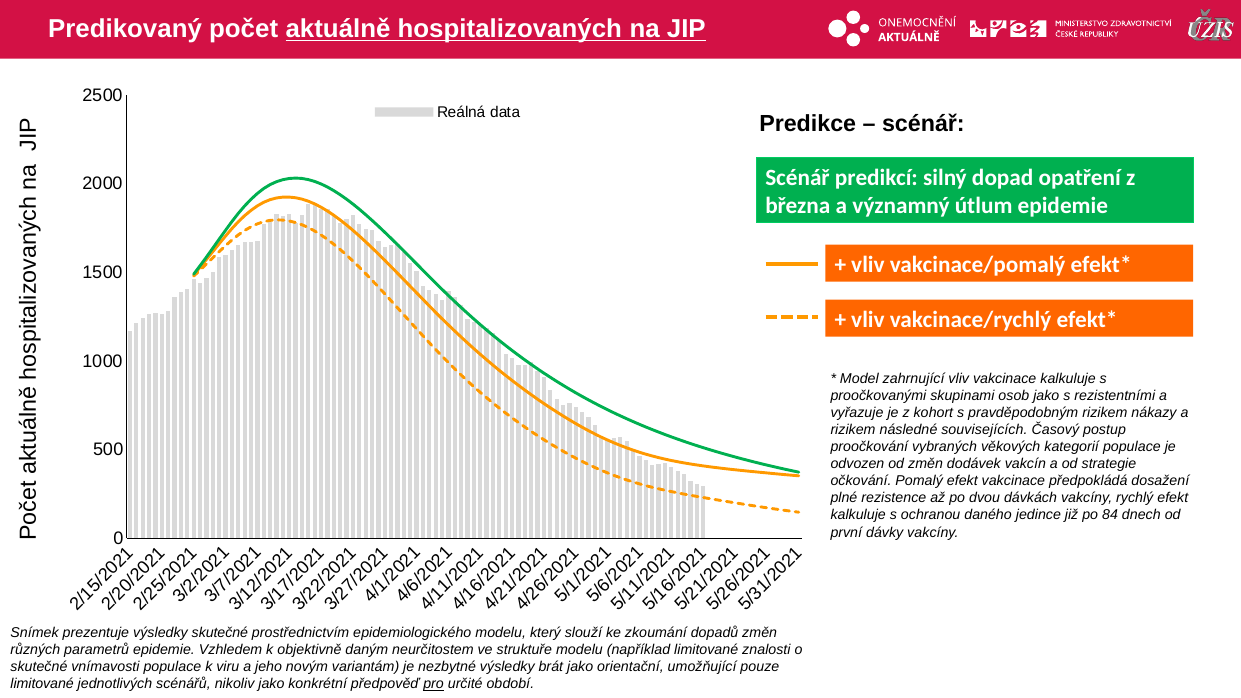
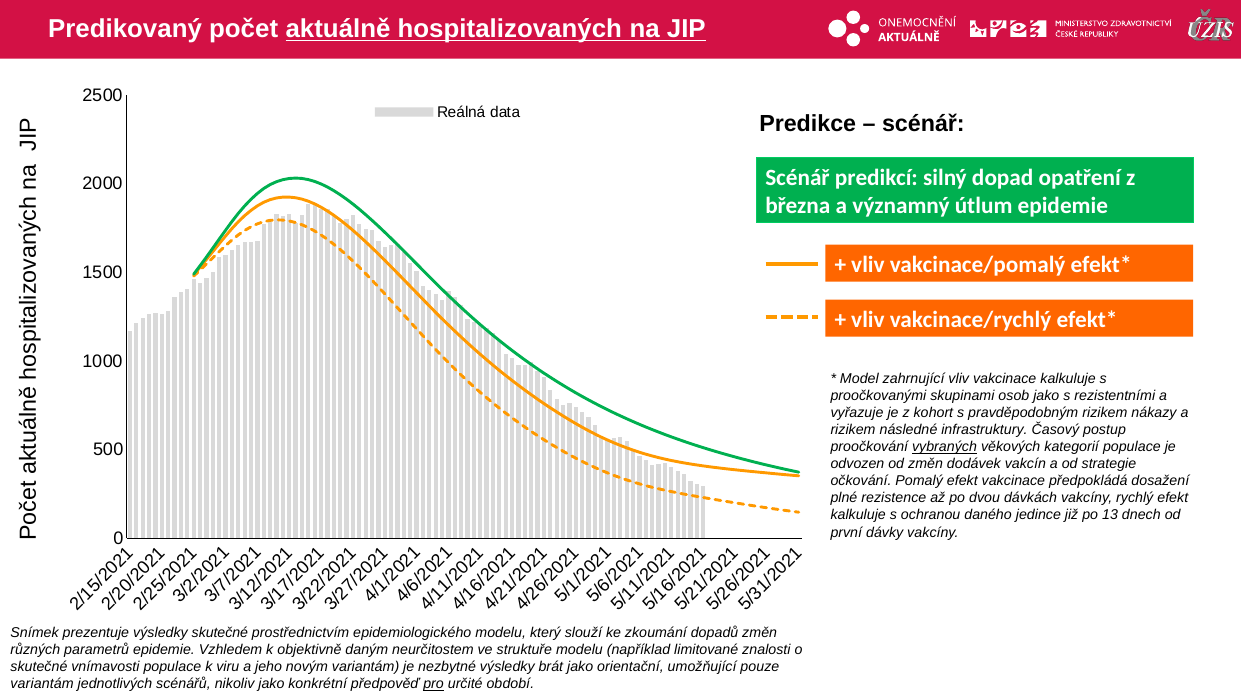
souvisejících: souvisejících -> infrastruktury
vybraných underline: none -> present
84: 84 -> 13
limitované at (42, 684): limitované -> variantám
